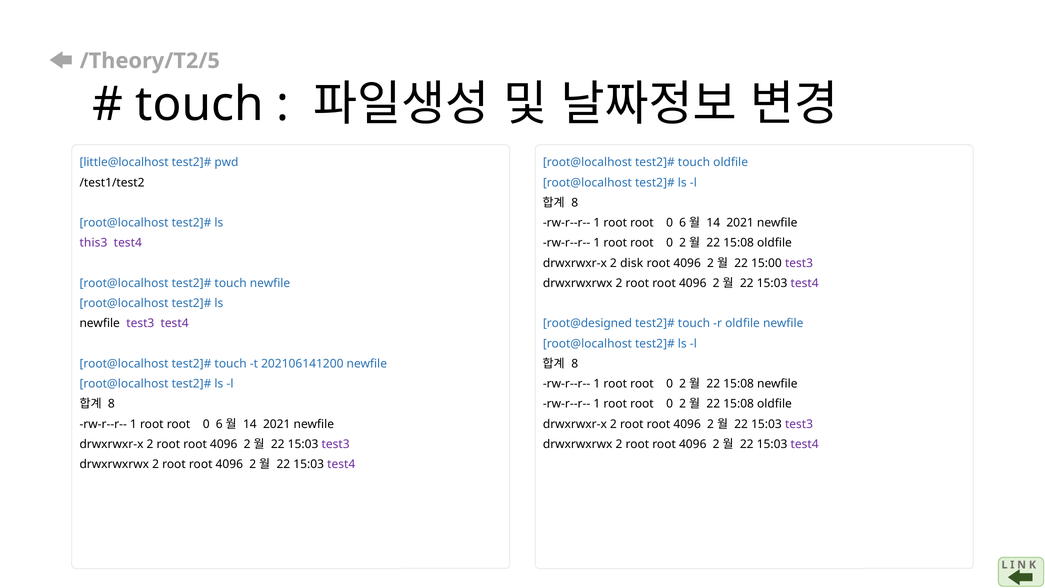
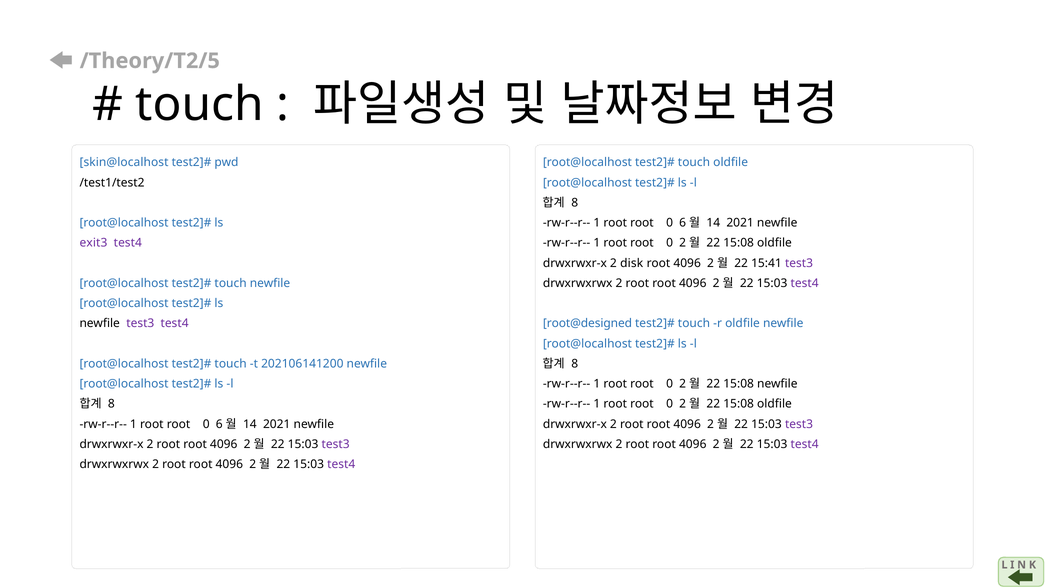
little@localhost: little@localhost -> skin@localhost
this3: this3 -> exit3
15:00: 15:00 -> 15:41
